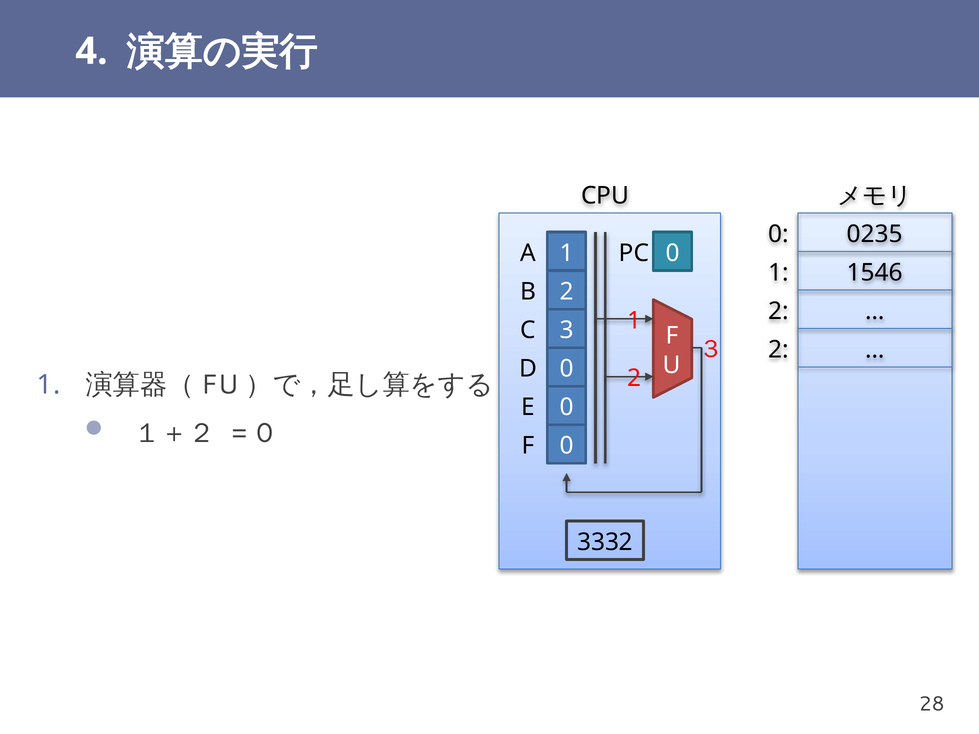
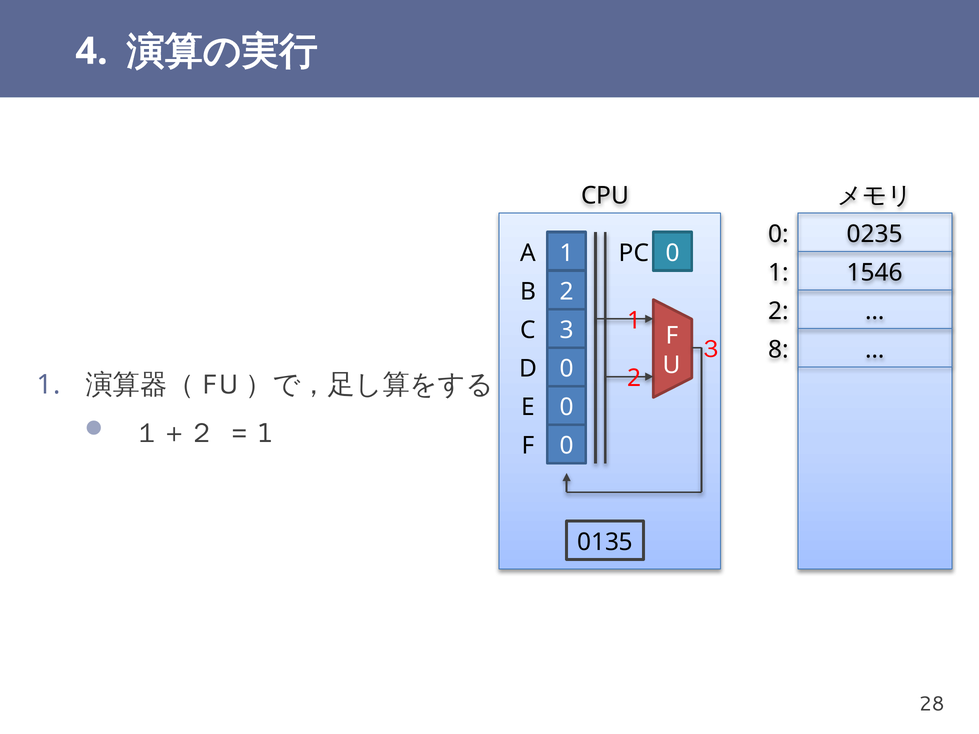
2 at (778, 350): 2 -> 8
0 at (265, 433): 0 -> 1
3332: 3332 -> 0135
